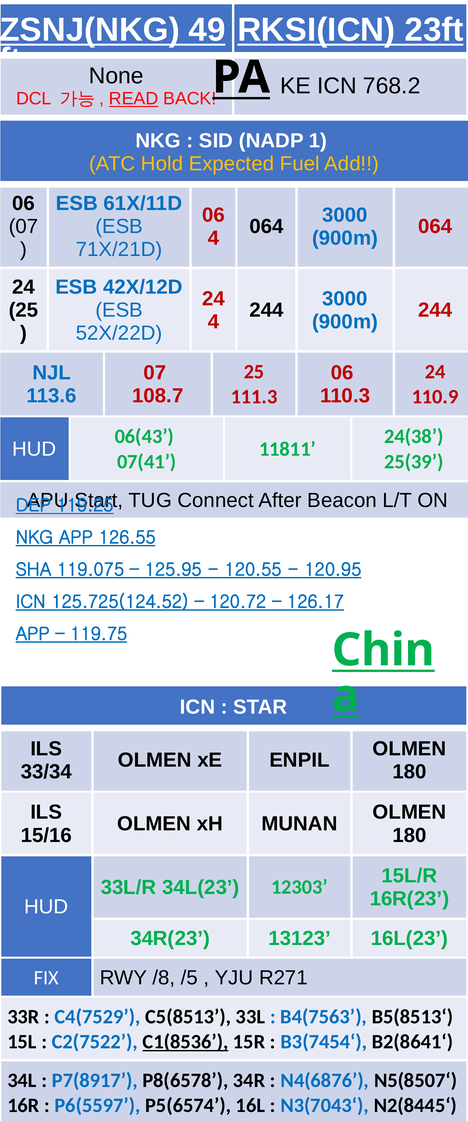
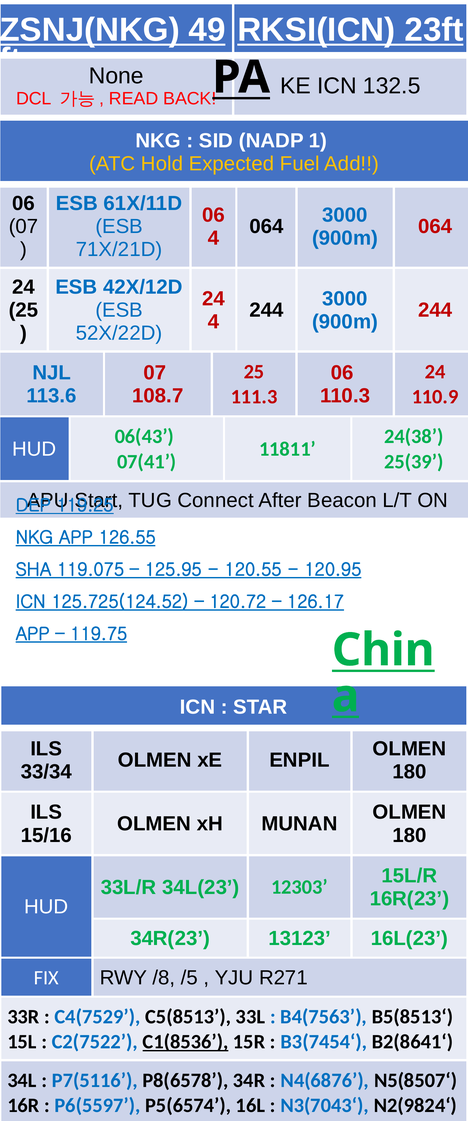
768.2: 768.2 -> 132.5
READ underline: present -> none
P7(8917: P7(8917 -> P7(5116
N2(8445‘: N2(8445‘ -> N2(9824‘
